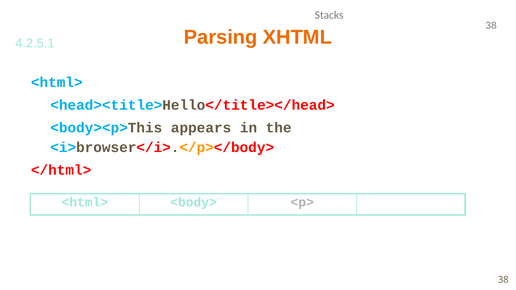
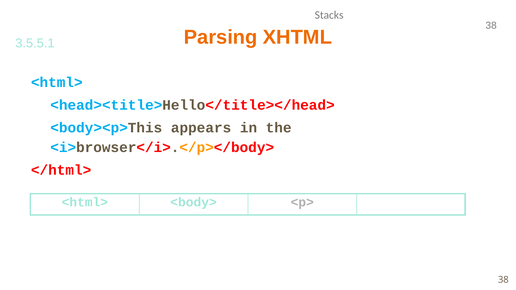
4.2.5.1: 4.2.5.1 -> 3.5.5.1
